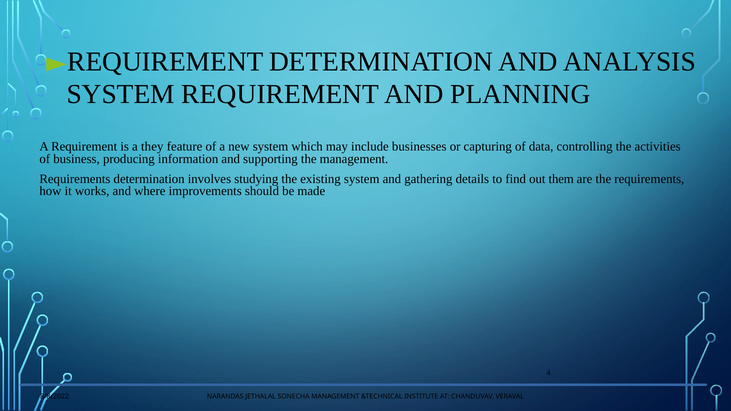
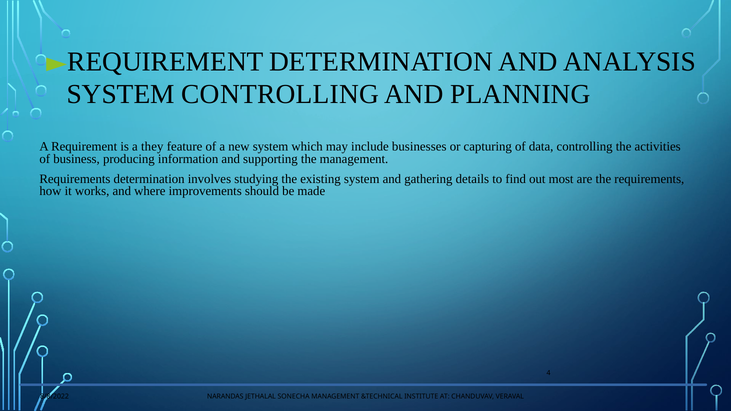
SYSTEM REQUIREMENT: REQUIREMENT -> CONTROLLING
them: them -> most
